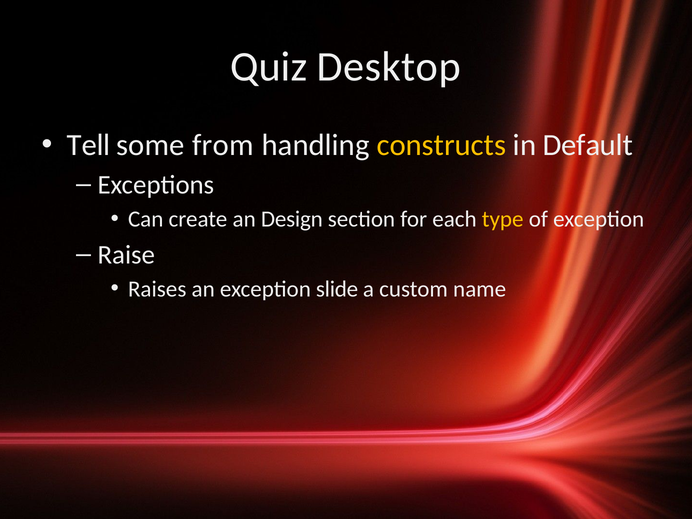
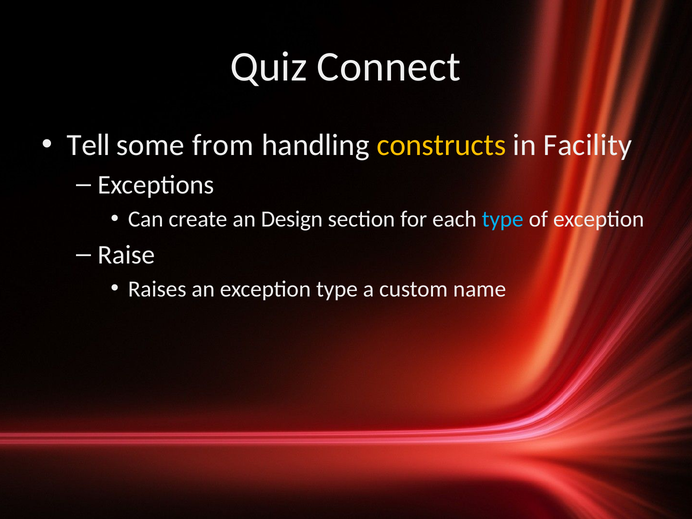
Desktop: Desktop -> Connect
Default: Default -> Facility
type at (503, 219) colour: yellow -> light blue
exception slide: slide -> type
